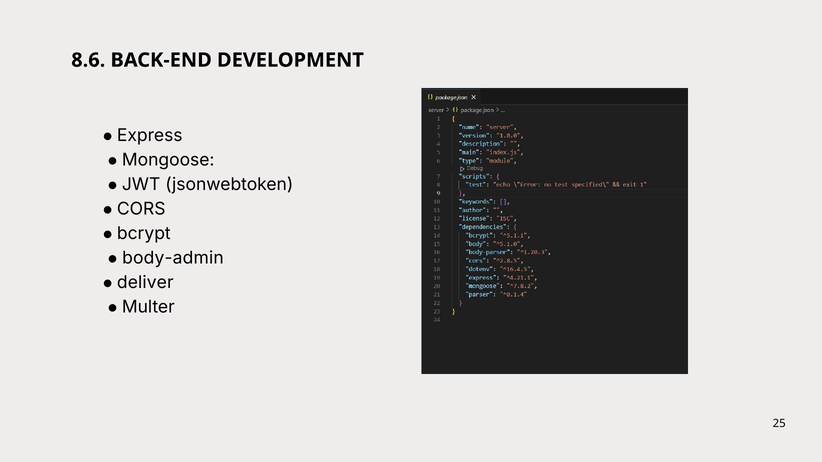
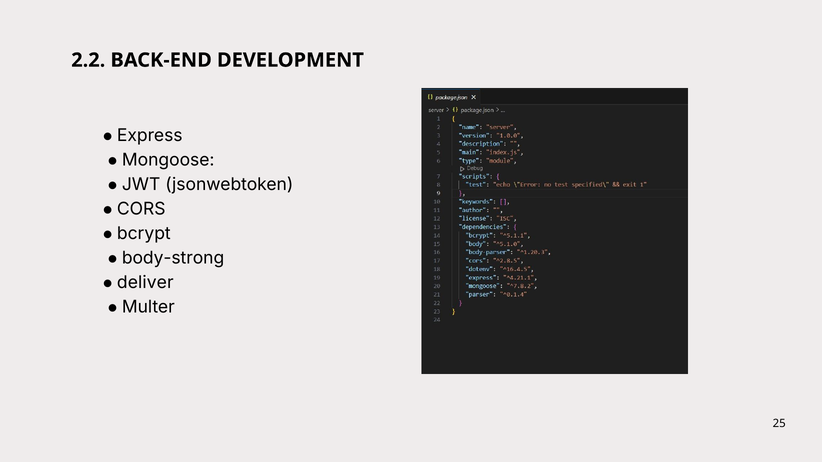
8.6: 8.6 -> 2.2
body-admin: body-admin -> body-strong
